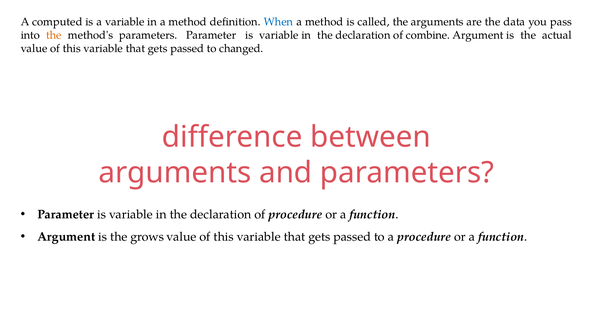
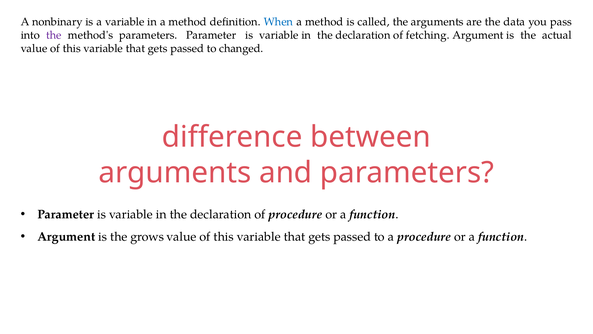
computed: computed -> nonbinary
the at (54, 35) colour: orange -> purple
combine: combine -> fetching
